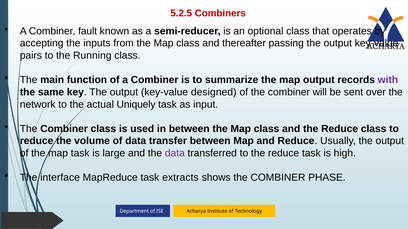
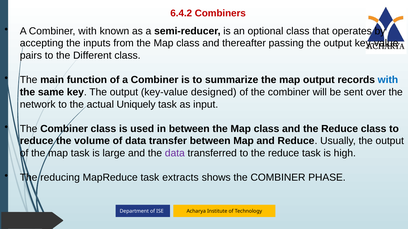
5.2.5: 5.2.5 -> 6.4.2
Combiner fault: fault -> with
Running: Running -> Different
with at (388, 80) colour: purple -> blue
interface: interface -> reducing
